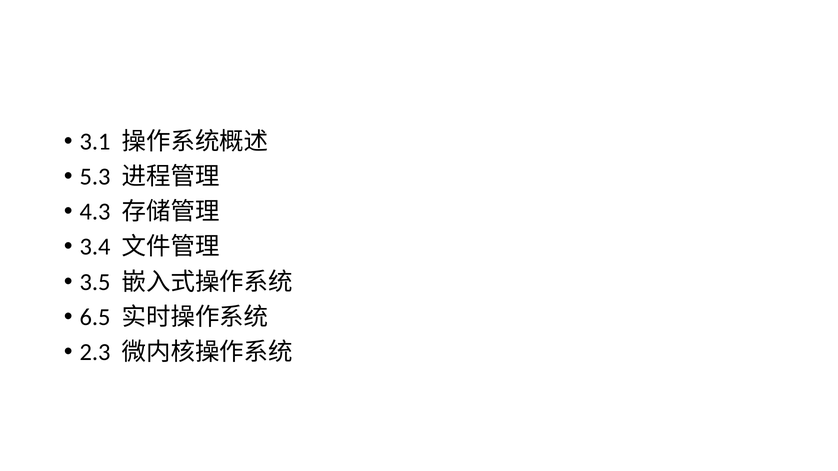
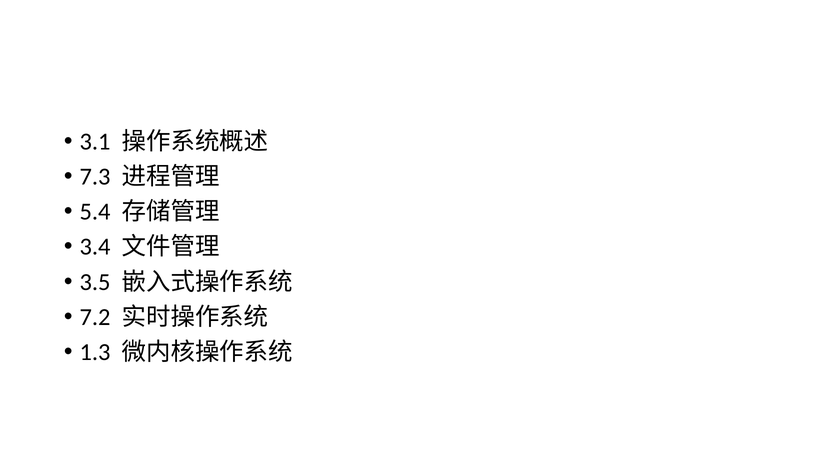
5.3: 5.3 -> 7.3
4.3: 4.3 -> 5.4
6.5: 6.5 -> 7.2
2.3: 2.3 -> 1.3
